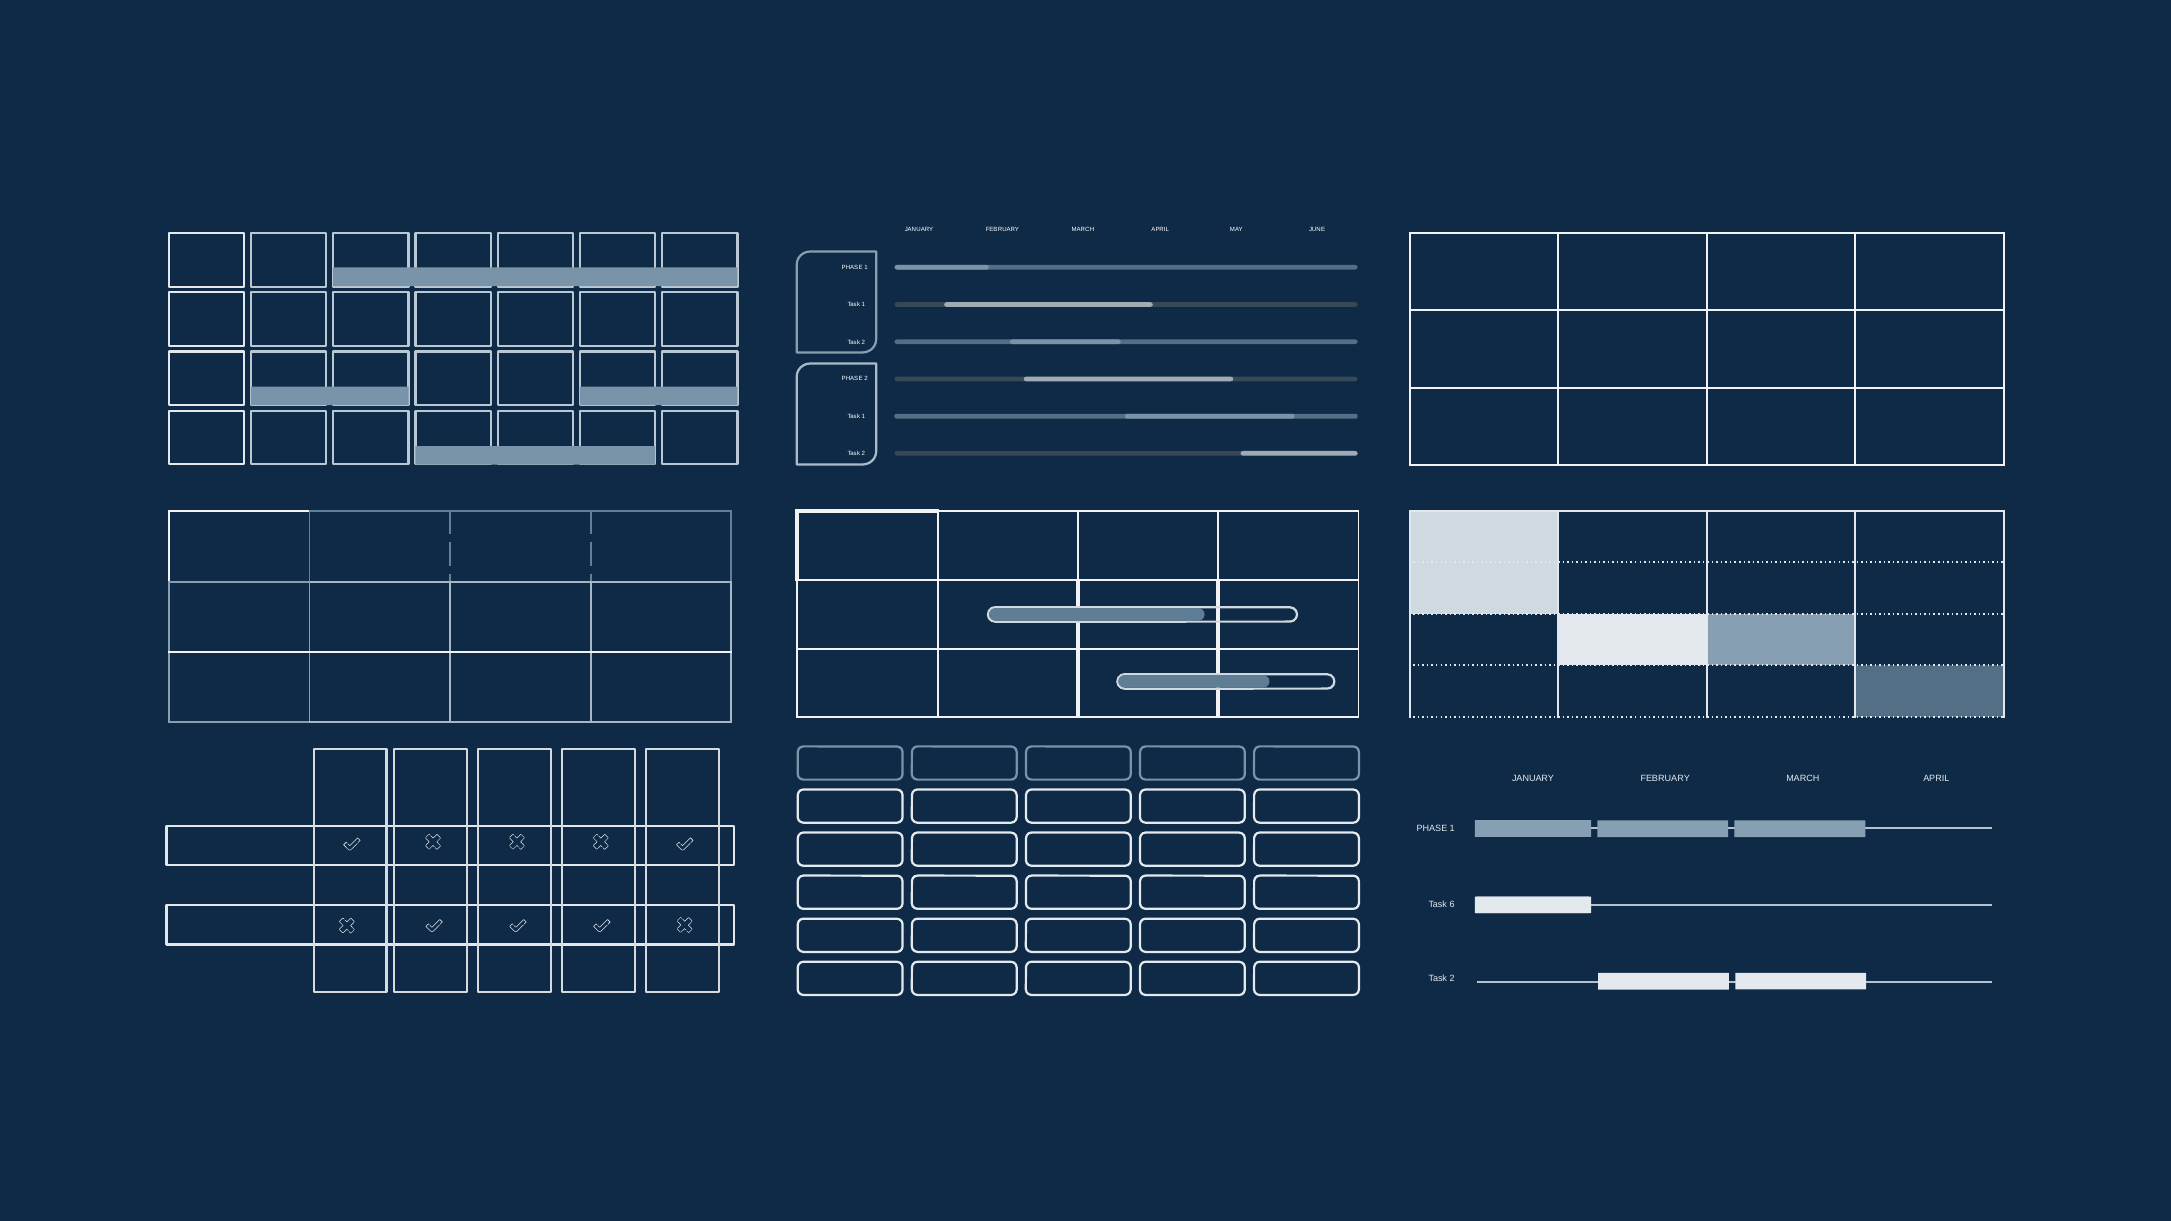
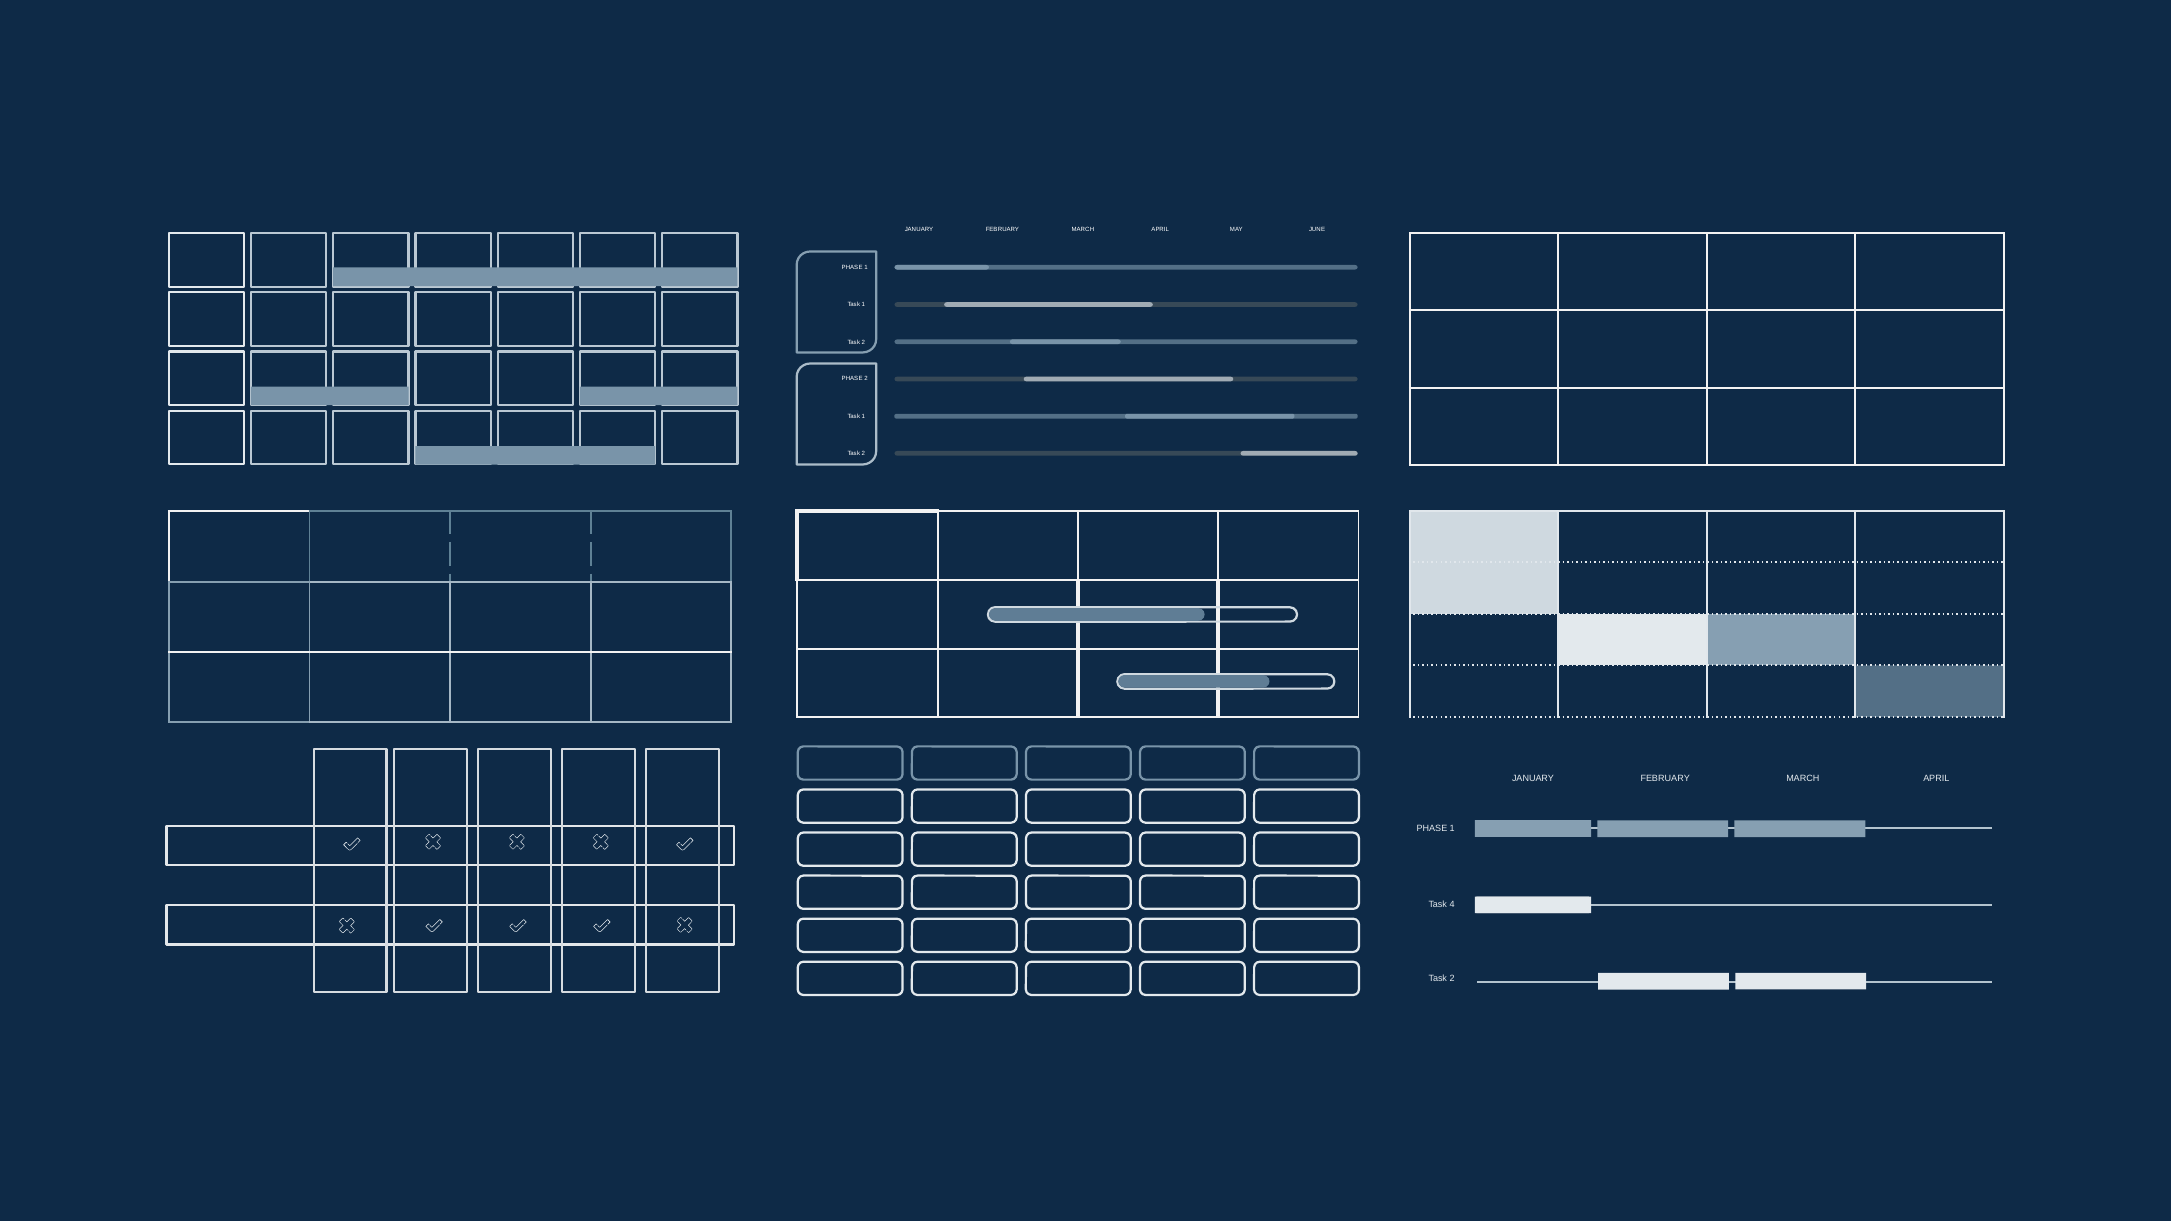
6: 6 -> 4
